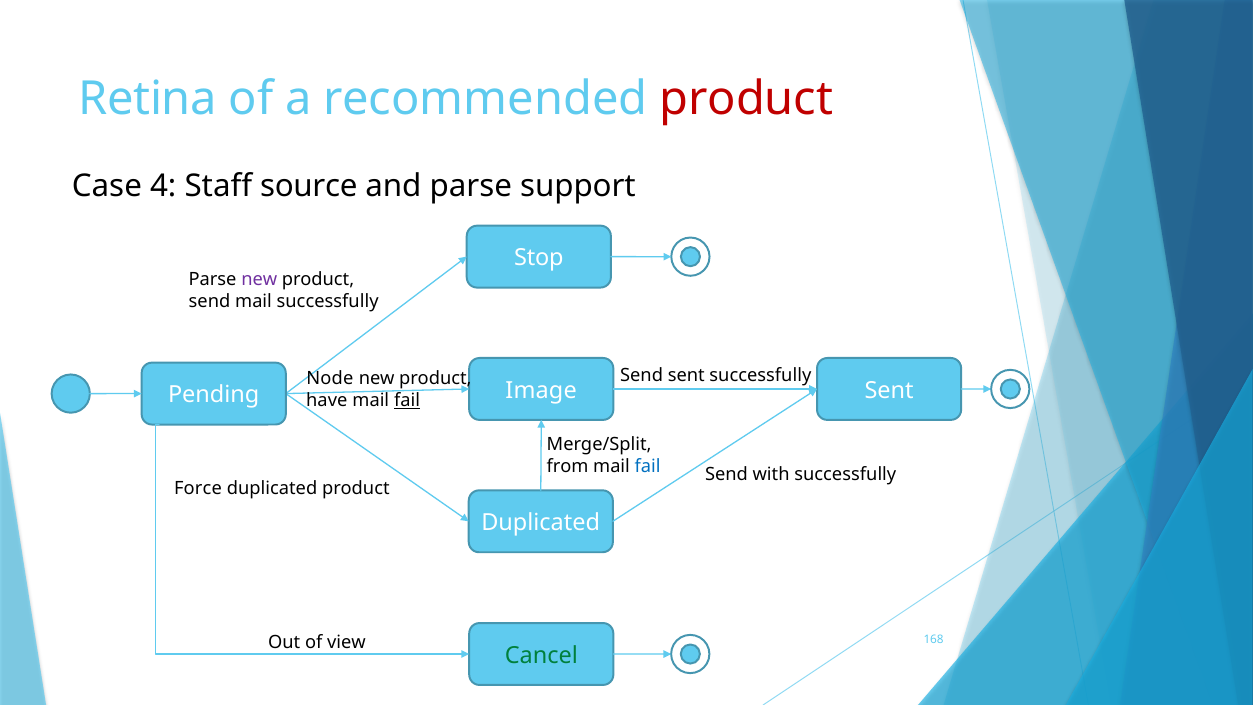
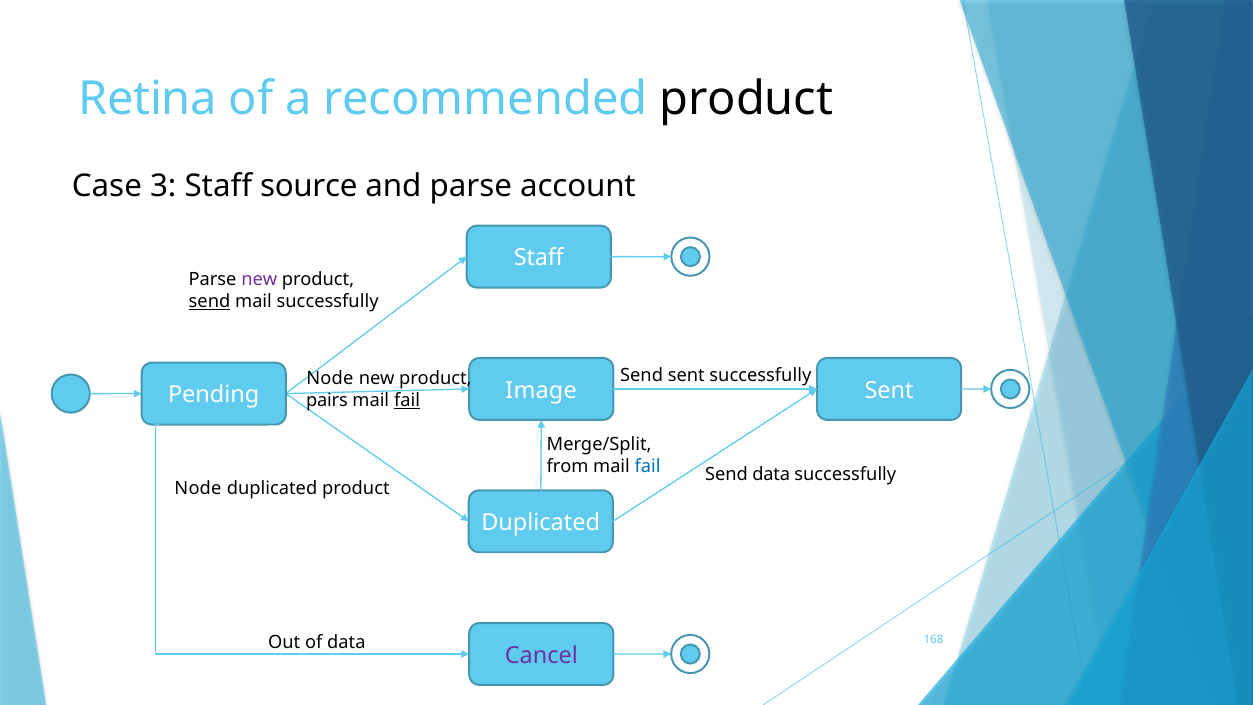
product at (746, 99) colour: red -> black
4: 4 -> 3
support: support -> account
Stop at (539, 258): Stop -> Staff
send at (209, 301) underline: none -> present
have: have -> pairs
Send with: with -> data
Force at (198, 488): Force -> Node
of view: view -> data
Cancel colour: green -> purple
